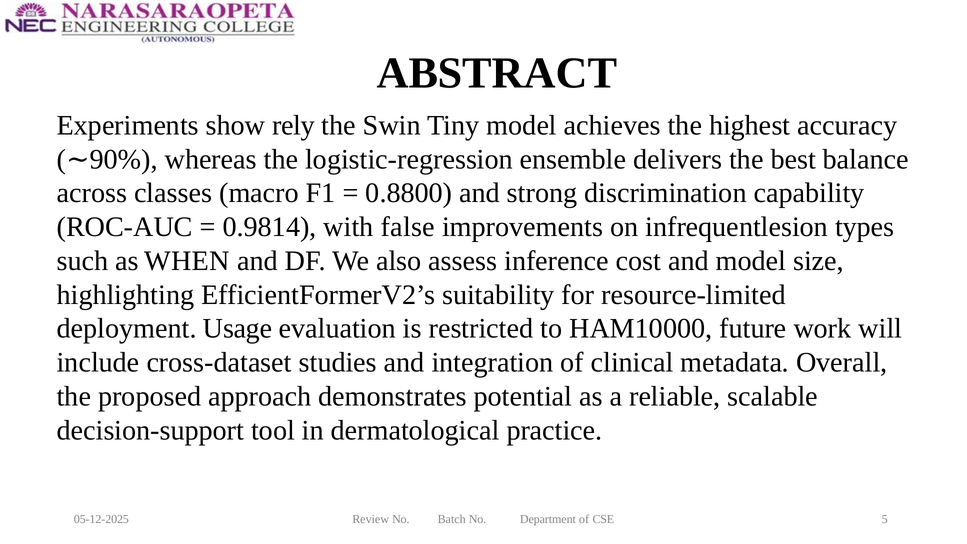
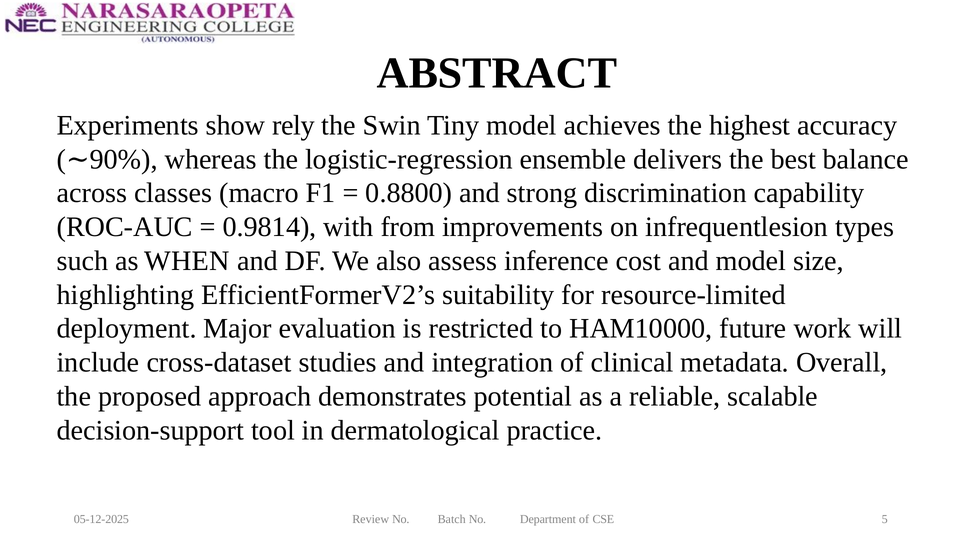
false: false -> from
Usage: Usage -> Major
